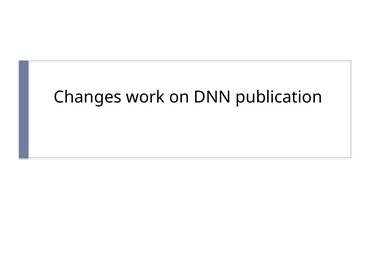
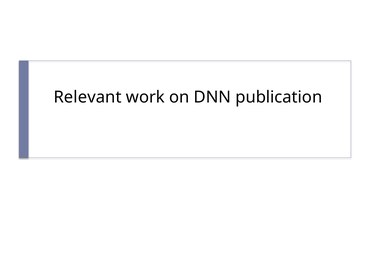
Changes: Changes -> Relevant
